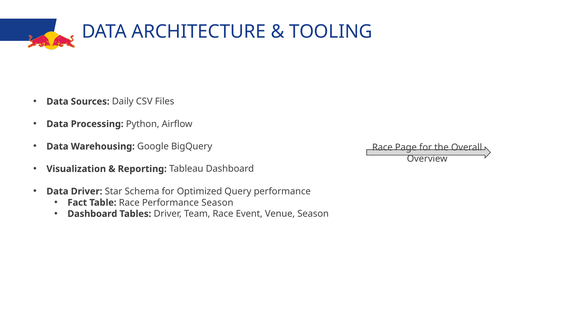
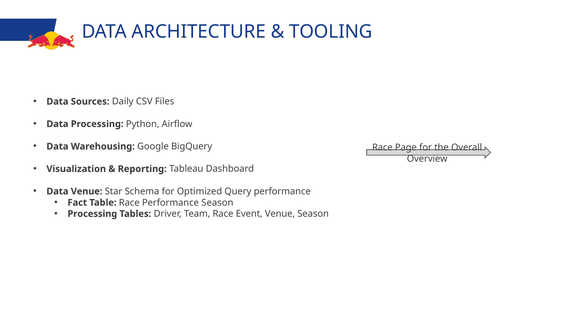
Data Driver: Driver -> Venue
Dashboard at (92, 214): Dashboard -> Processing
